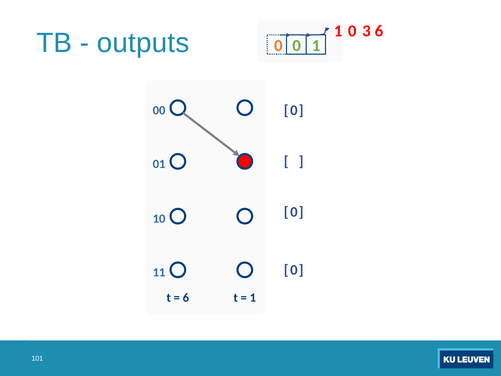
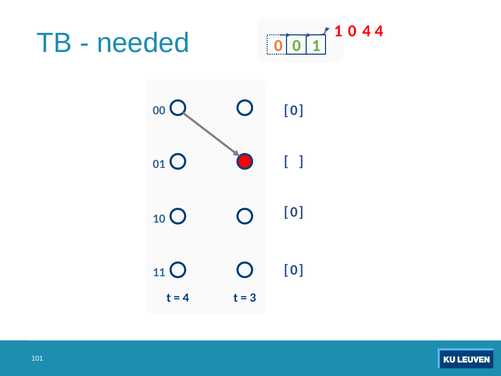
3 at (366, 31): 3 -> 4
6 at (379, 31): 6 -> 4
outputs: outputs -> needed
6 at (186, 297): 6 -> 4
1 at (253, 297): 1 -> 3
